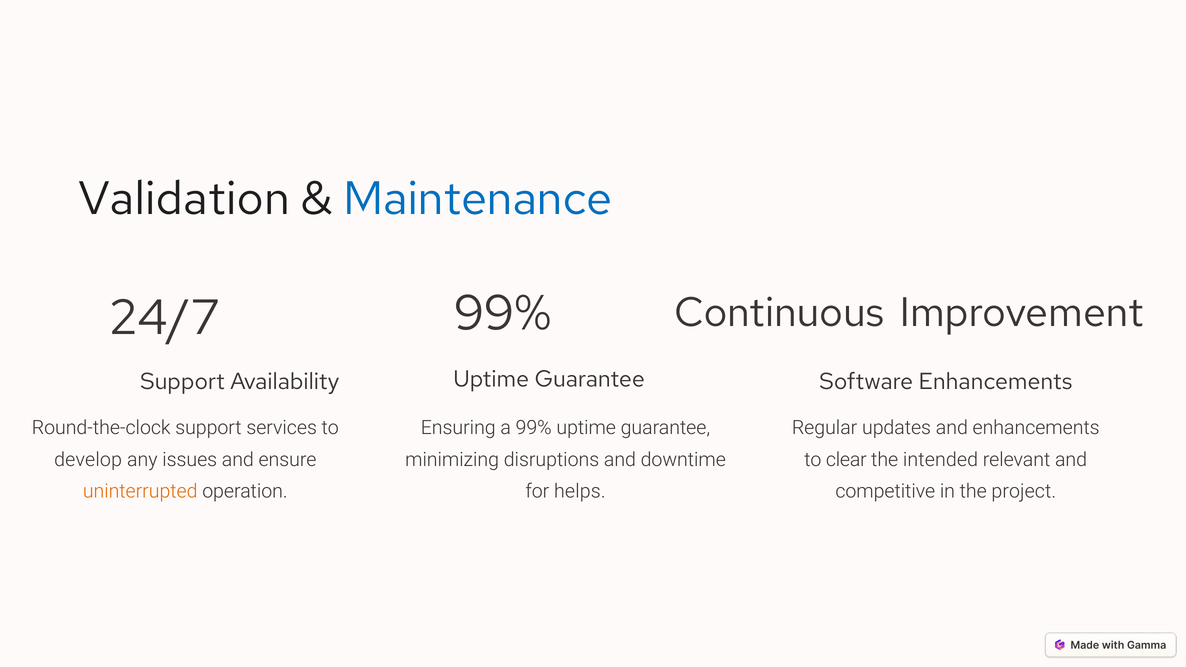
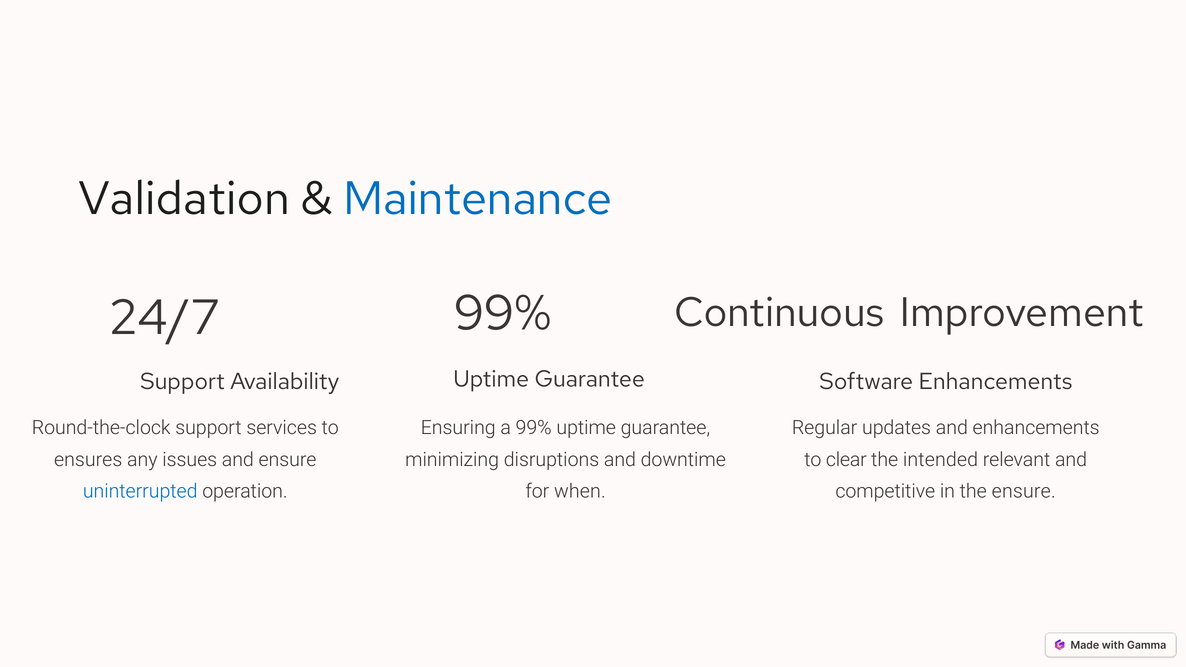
develop: develop -> ensures
uninterrupted colour: orange -> blue
helps: helps -> when
the project: project -> ensure
